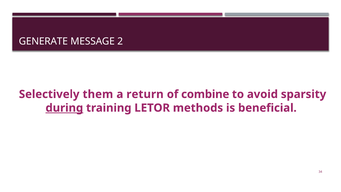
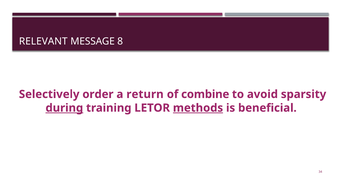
GENERATE: GENERATE -> RELEVANT
2: 2 -> 8
them: them -> order
methods underline: none -> present
